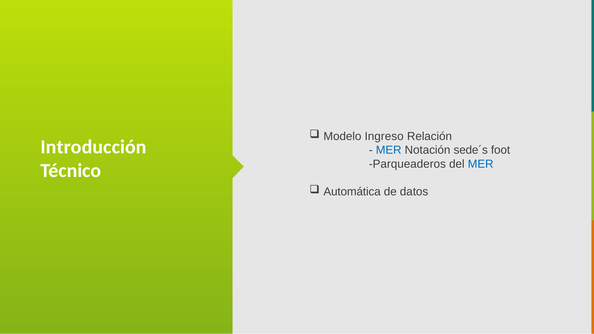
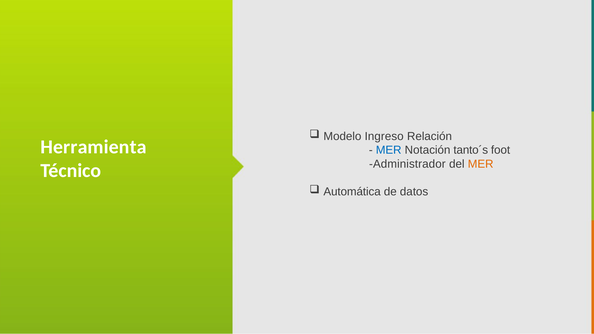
Introducción: Introducción -> Herramienta
sede´s: sede´s -> tanto´s
Parqueaderos: Parqueaderos -> Administrador
MER at (481, 164) colour: blue -> orange
